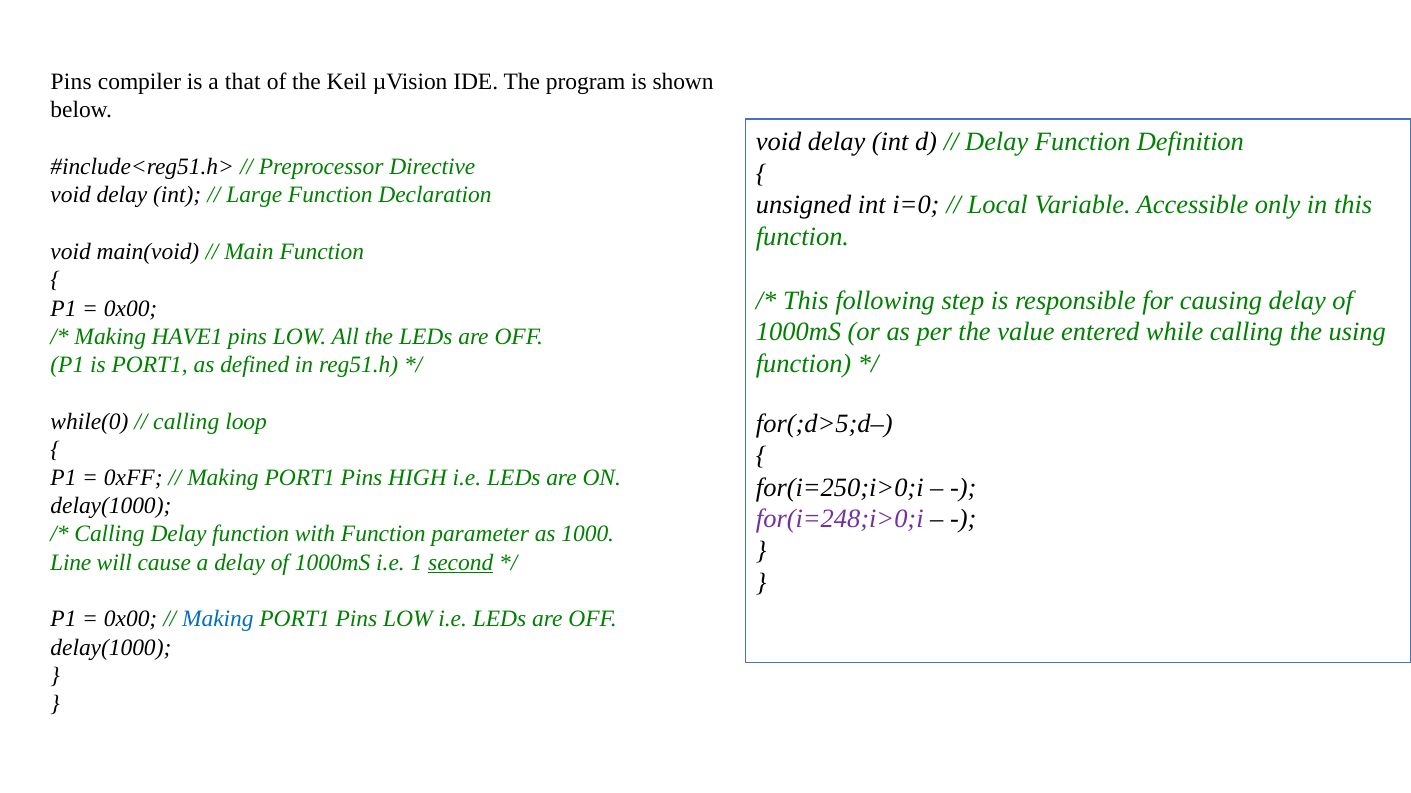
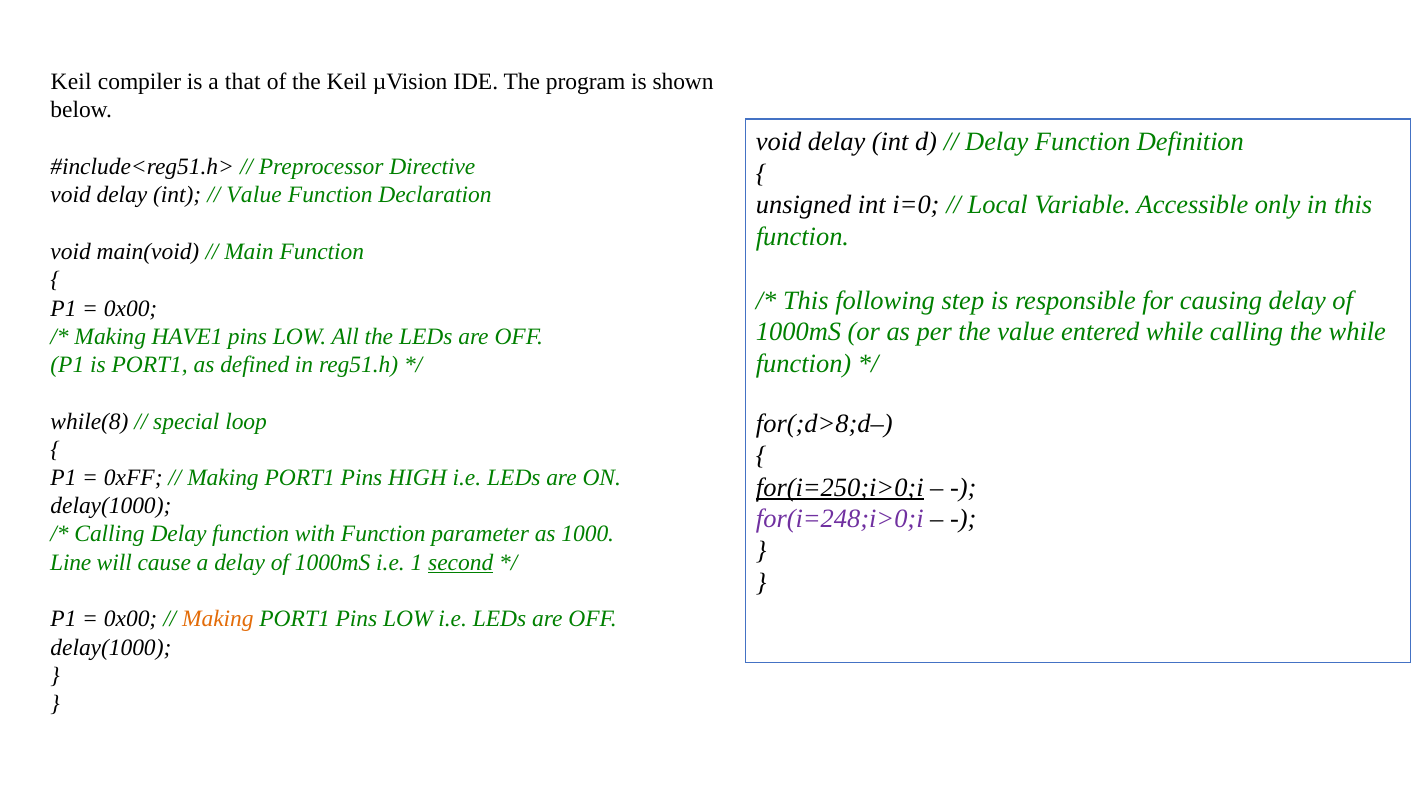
Pins at (71, 82): Pins -> Keil
Large at (254, 195): Large -> Value
the using: using -> while
while(0: while(0 -> while(8
calling at (186, 422): calling -> special
for(;d>5;d–: for(;d>5;d– -> for(;d>8;d–
for(i=250;i>0;i underline: none -> present
Making at (218, 620) colour: blue -> orange
